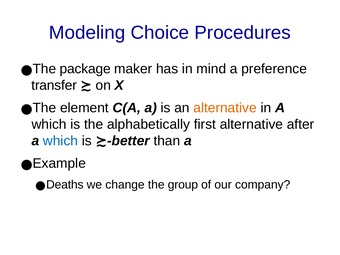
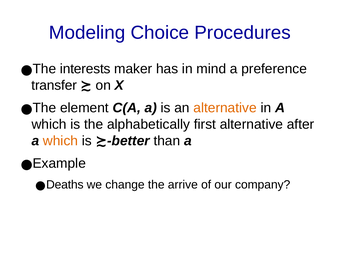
package: package -> interests
which at (60, 141) colour: blue -> orange
group: group -> arrive
